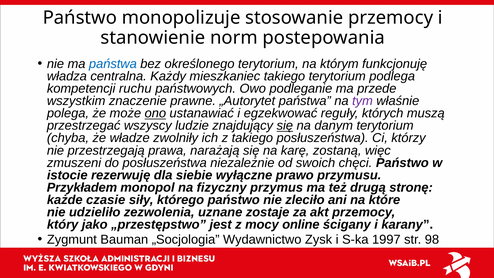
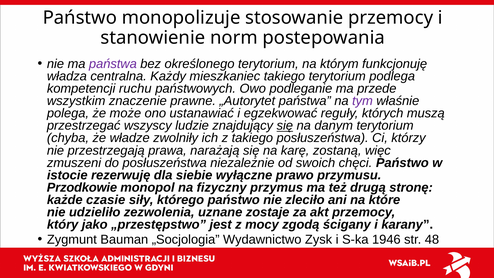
państwa at (113, 64) colour: blue -> purple
ono underline: present -> none
Przykładem: Przykładem -> Przodkowie
online: online -> zgodą
1997: 1997 -> 1946
98: 98 -> 48
